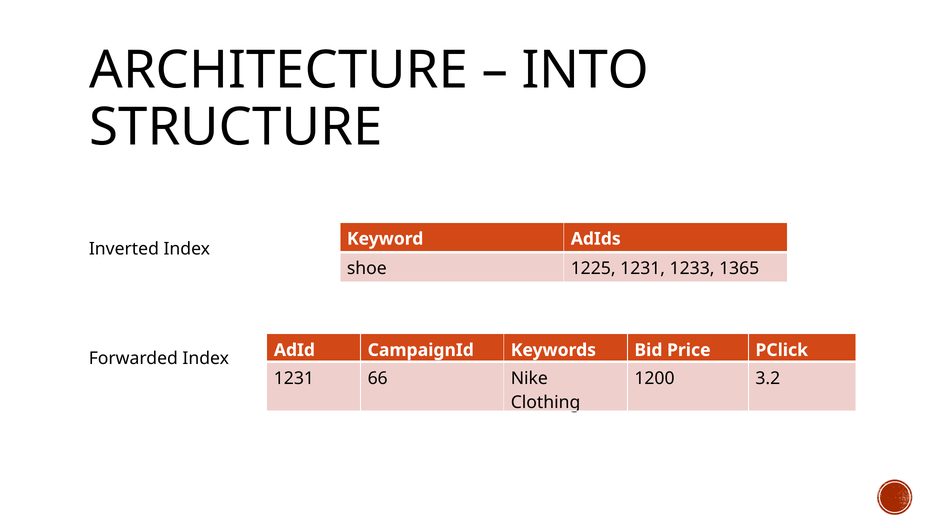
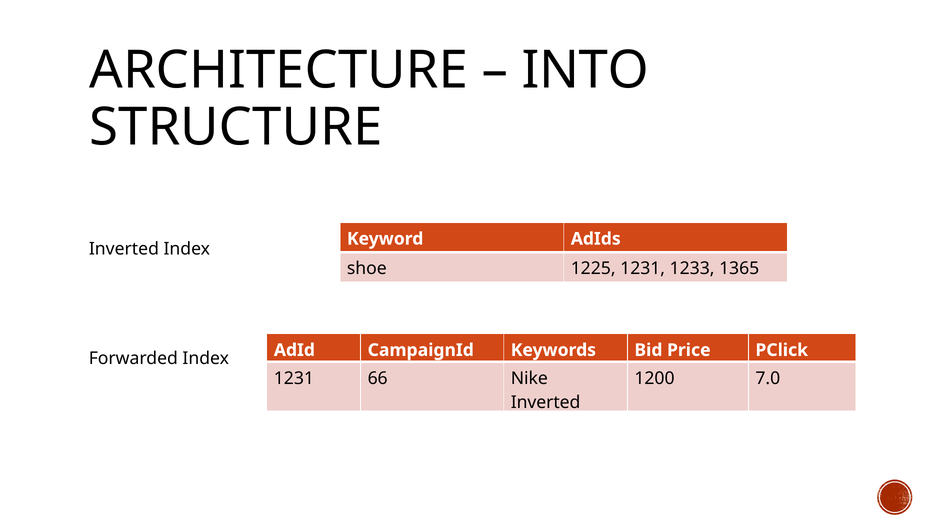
3.2: 3.2 -> 7.0
Clothing at (546, 402): Clothing -> Inverted
